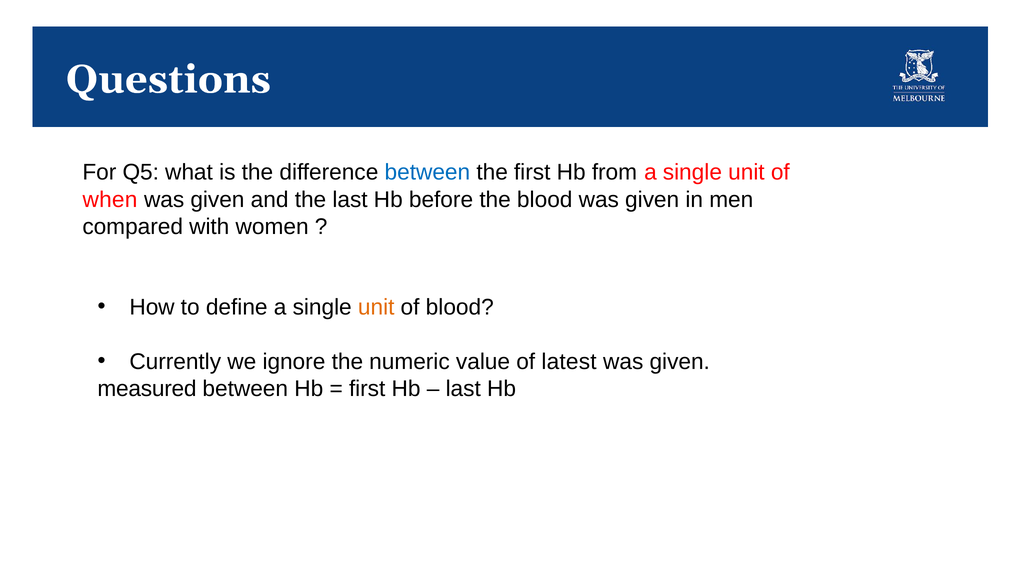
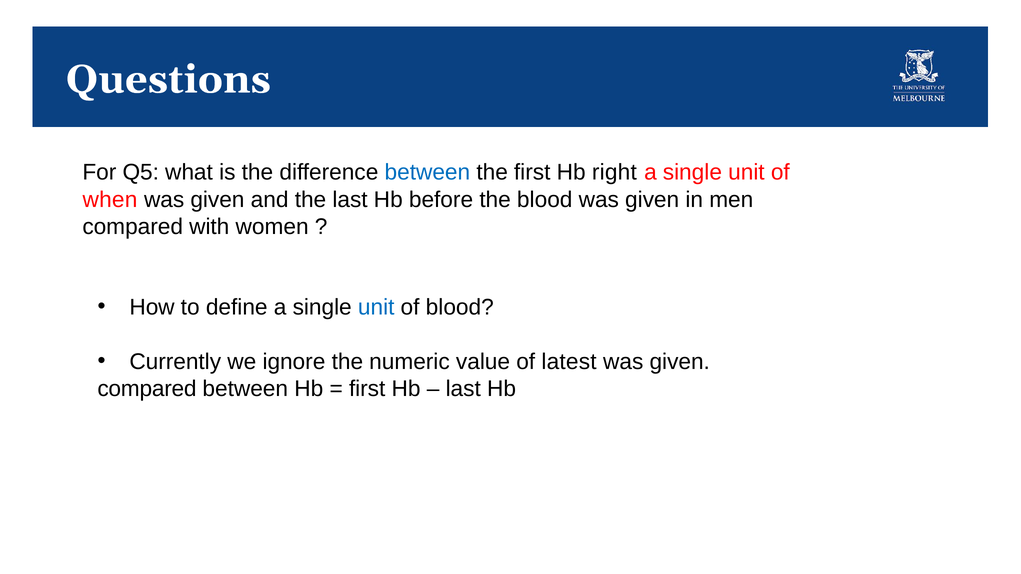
from: from -> right
unit at (376, 307) colour: orange -> blue
measured at (147, 389): measured -> compared
